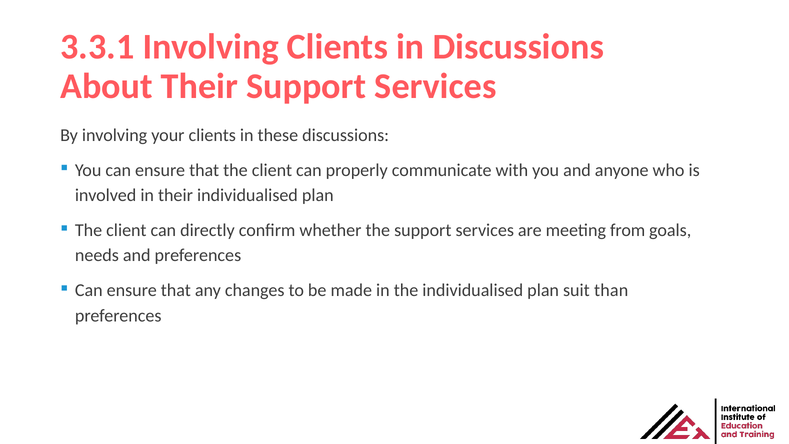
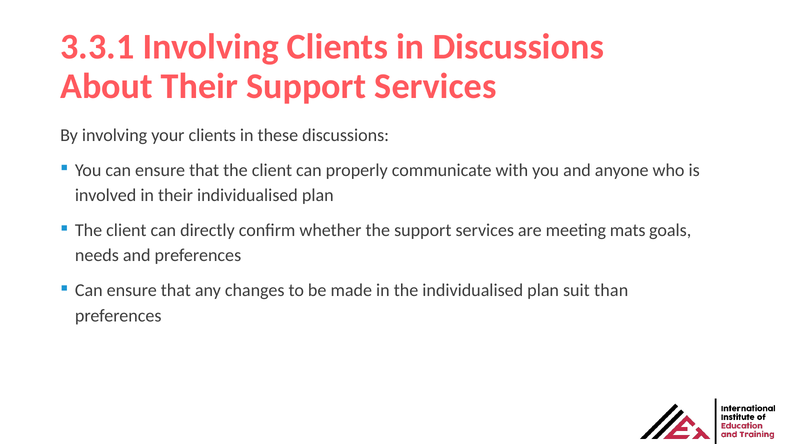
from: from -> mats
